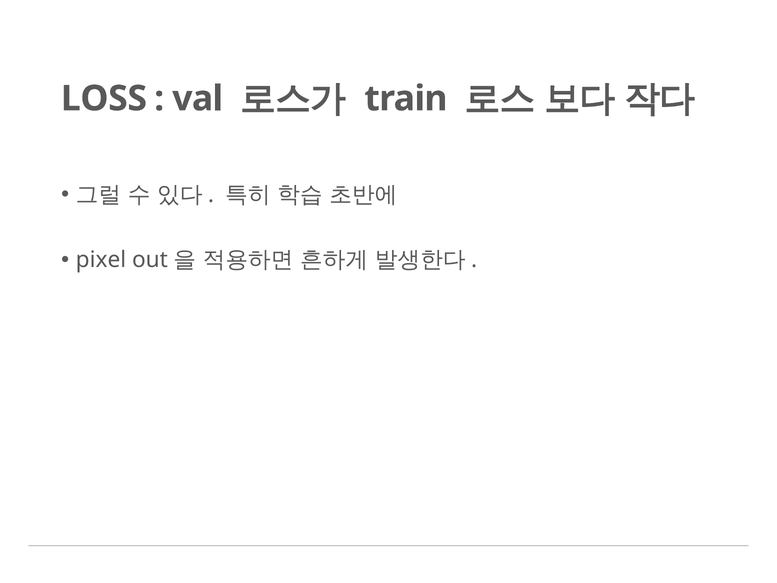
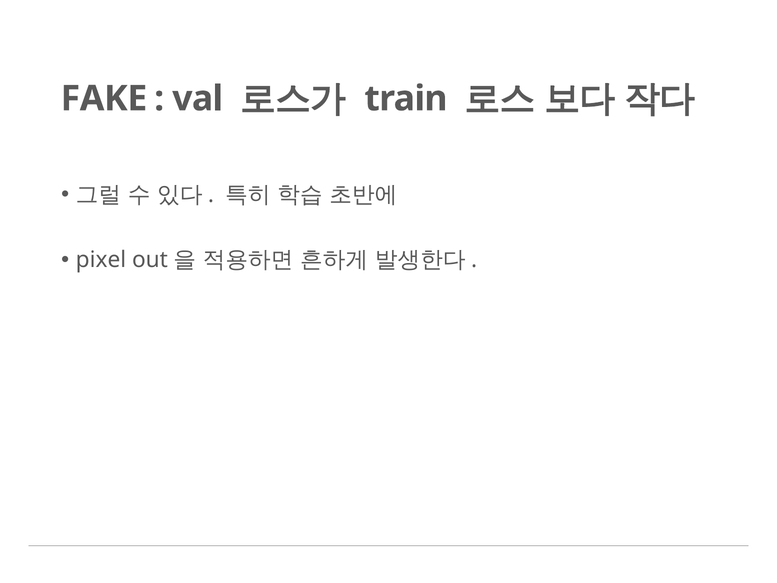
LOSS: LOSS -> FAKE
